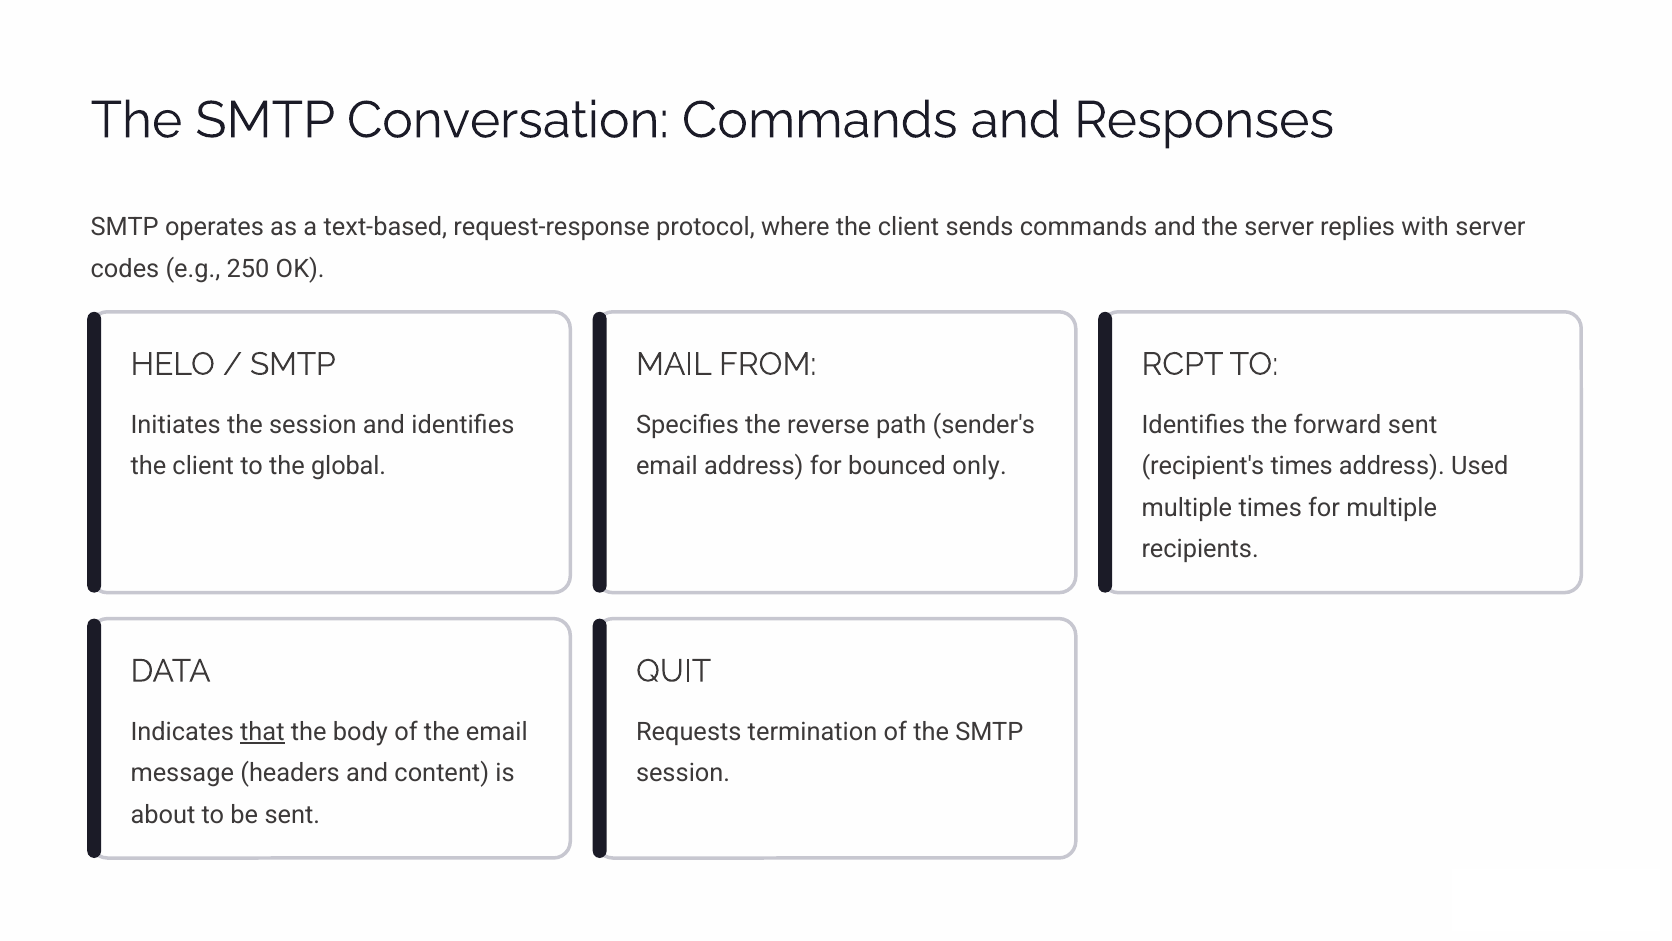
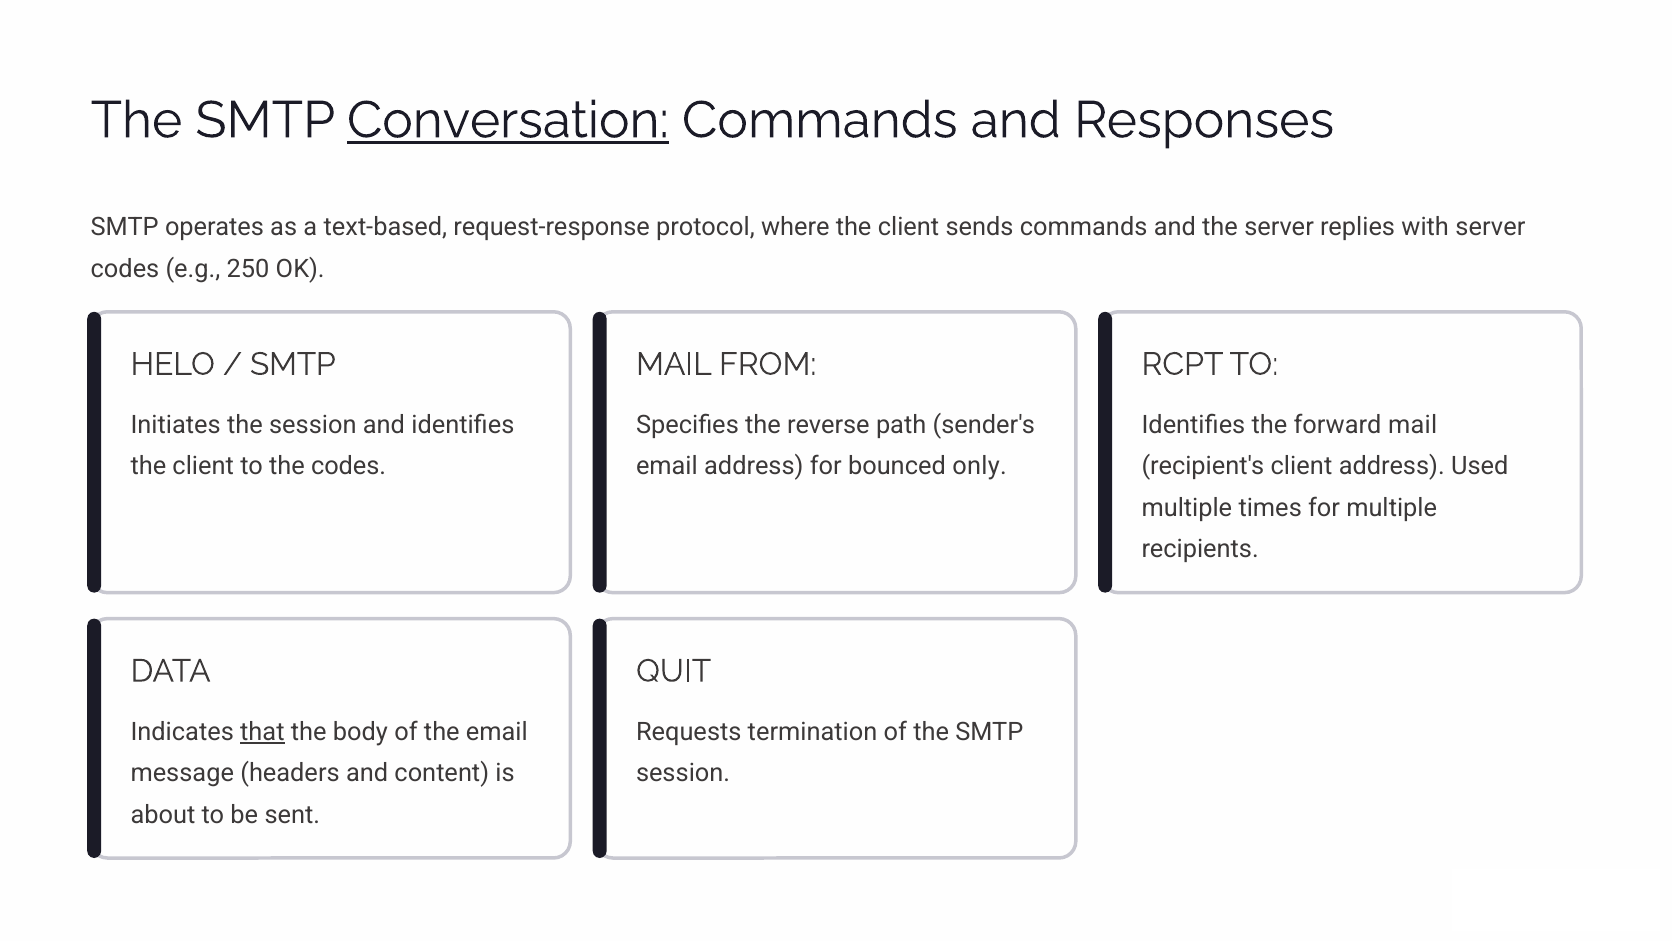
Conversation underline: none -> present
forward sent: sent -> mail
the global: global -> codes
recipient's times: times -> client
